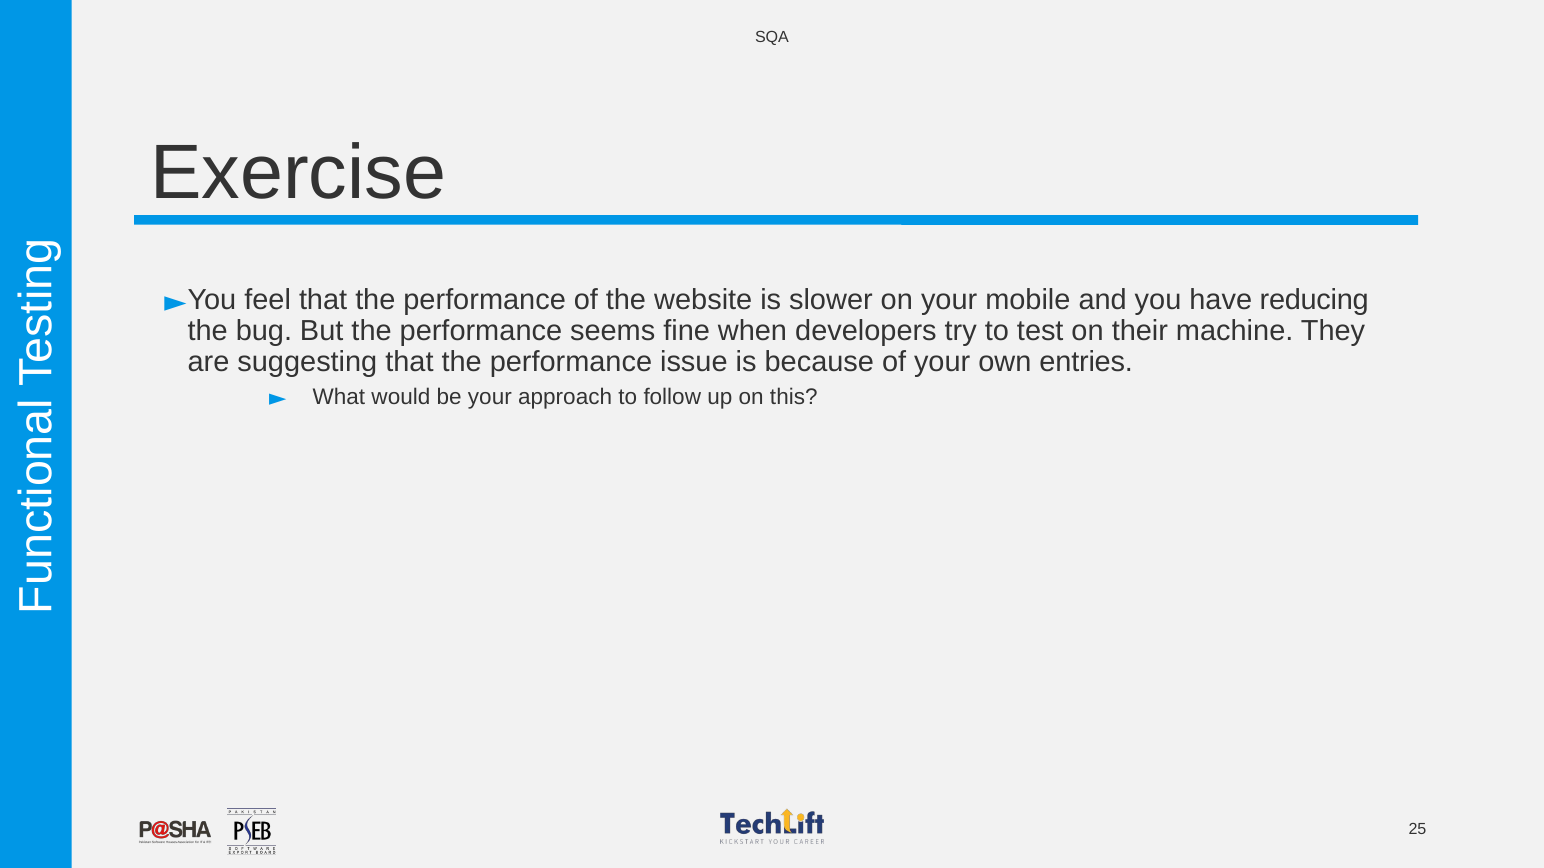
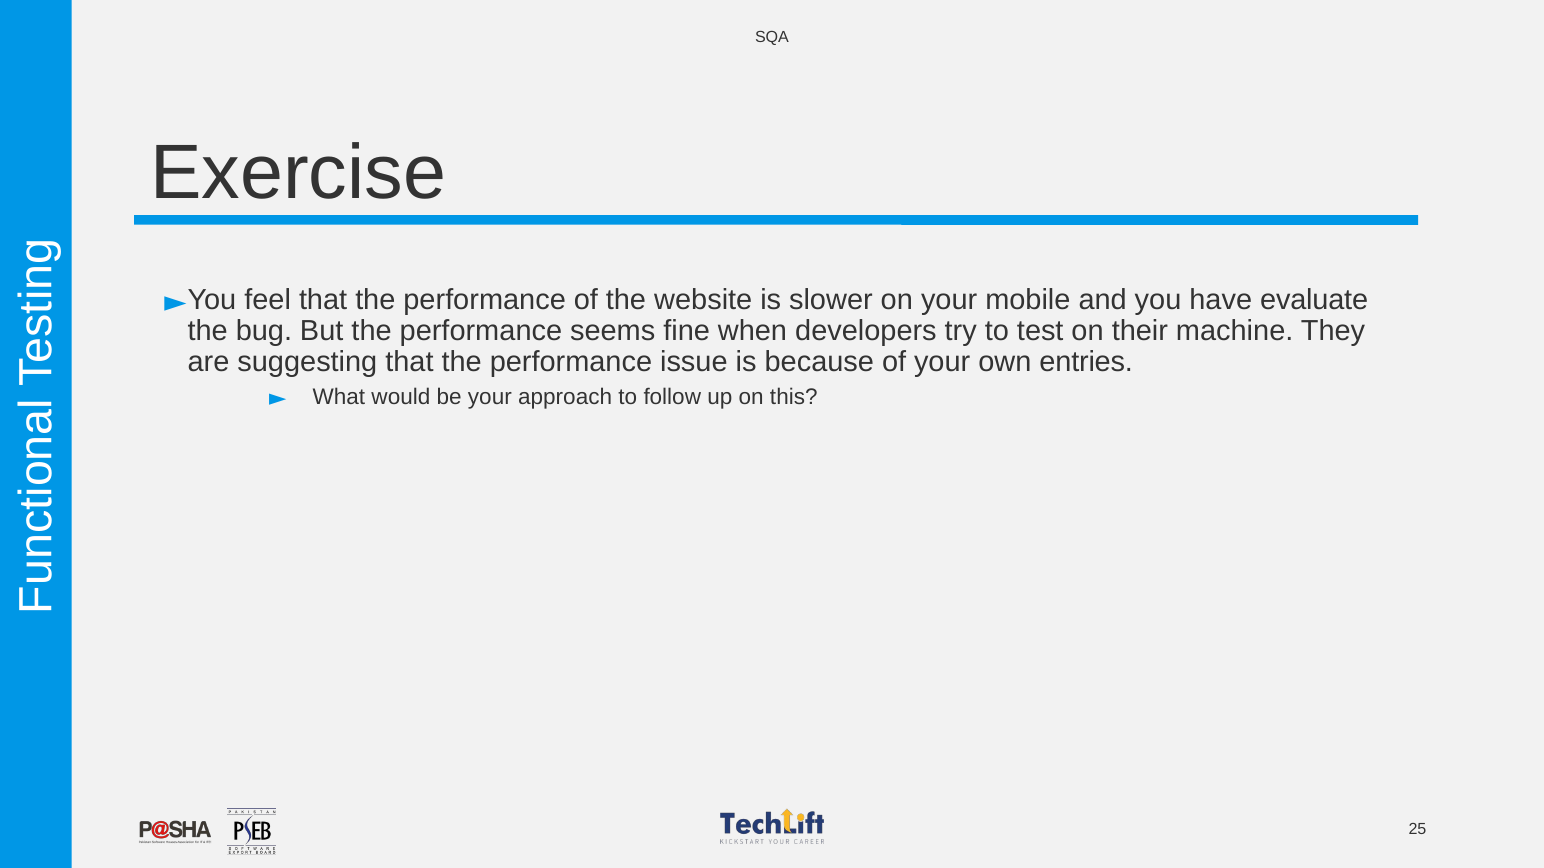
reducing: reducing -> evaluate
